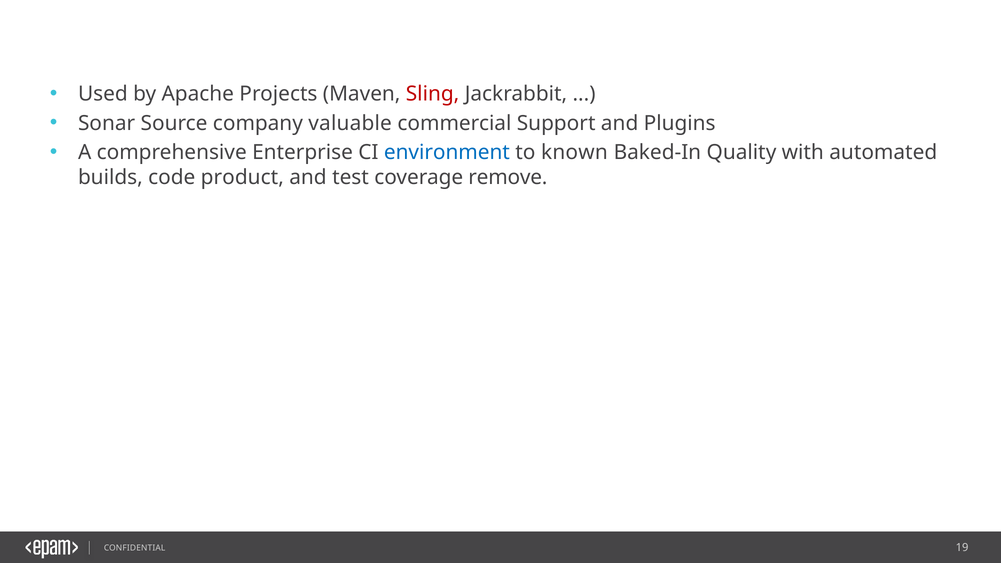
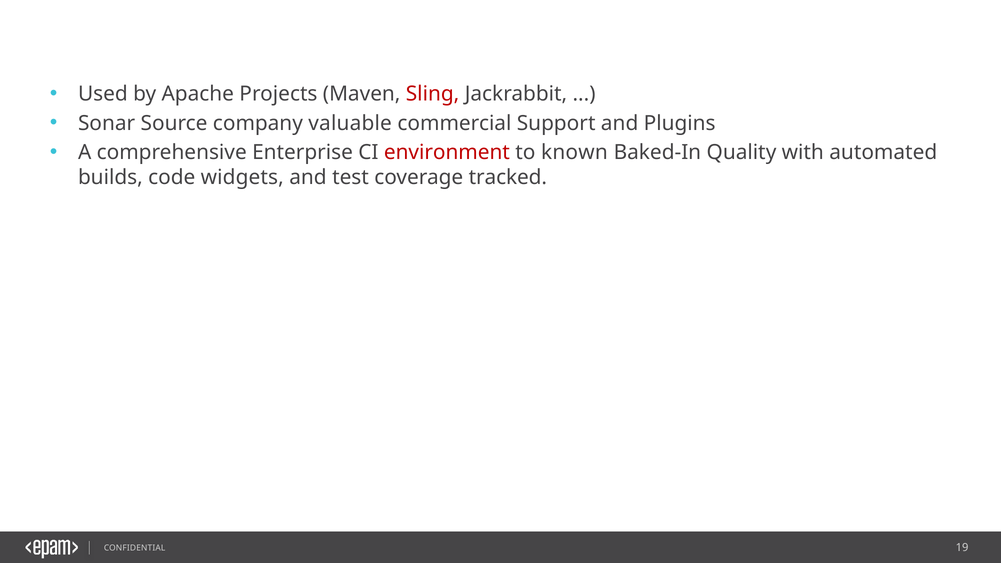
environment colour: blue -> red
product: product -> widgets
remove: remove -> tracked
